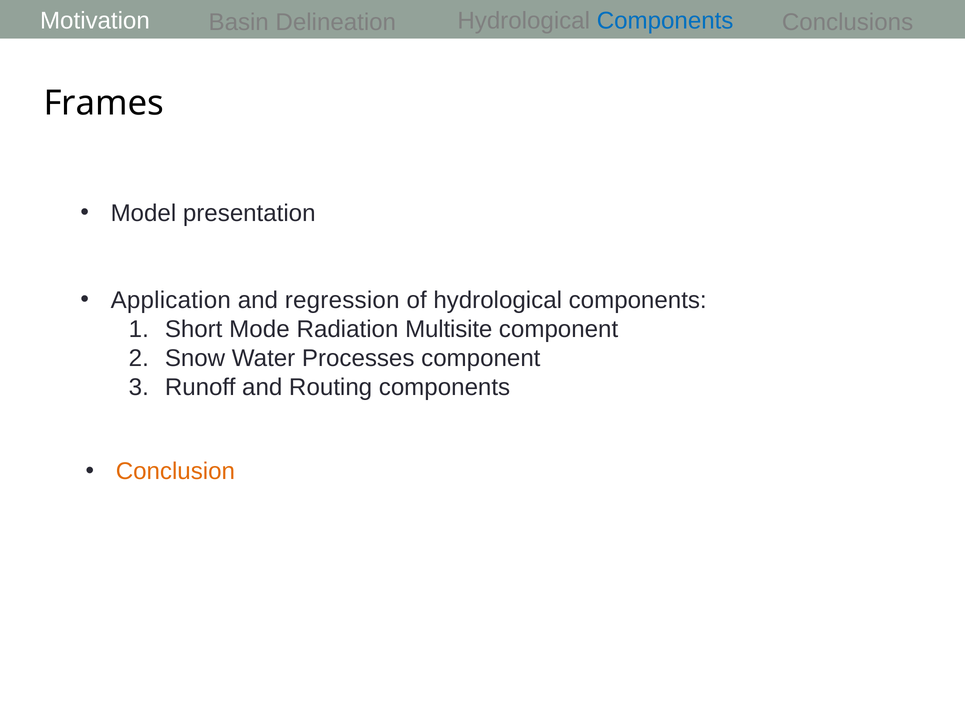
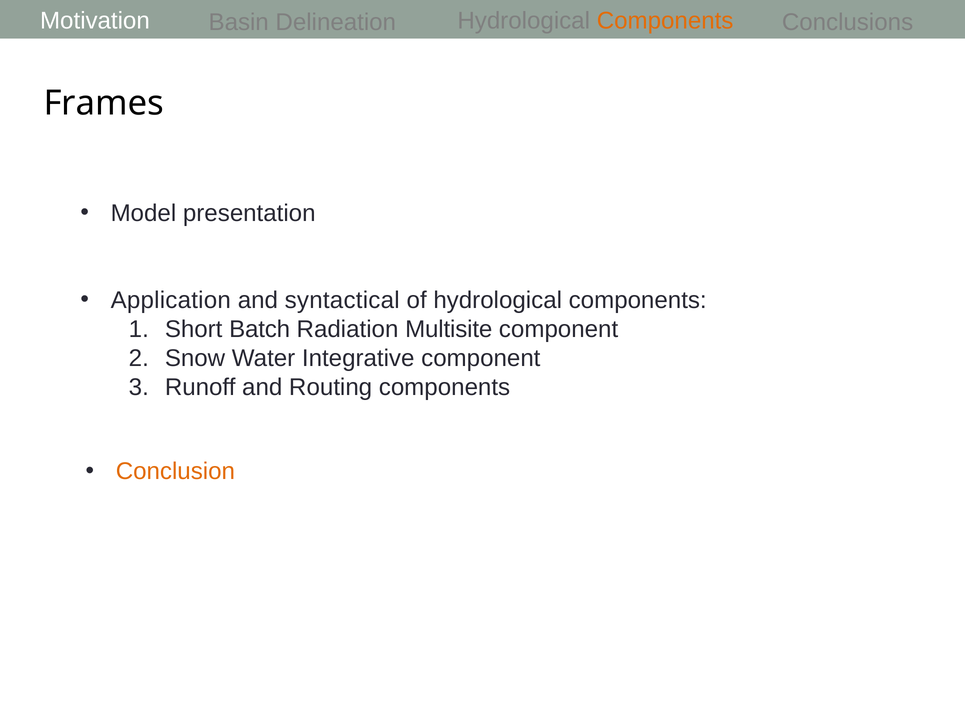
Components at (665, 21) colour: blue -> orange
regression: regression -> syntactical
Mode: Mode -> Batch
Processes: Processes -> Integrative
